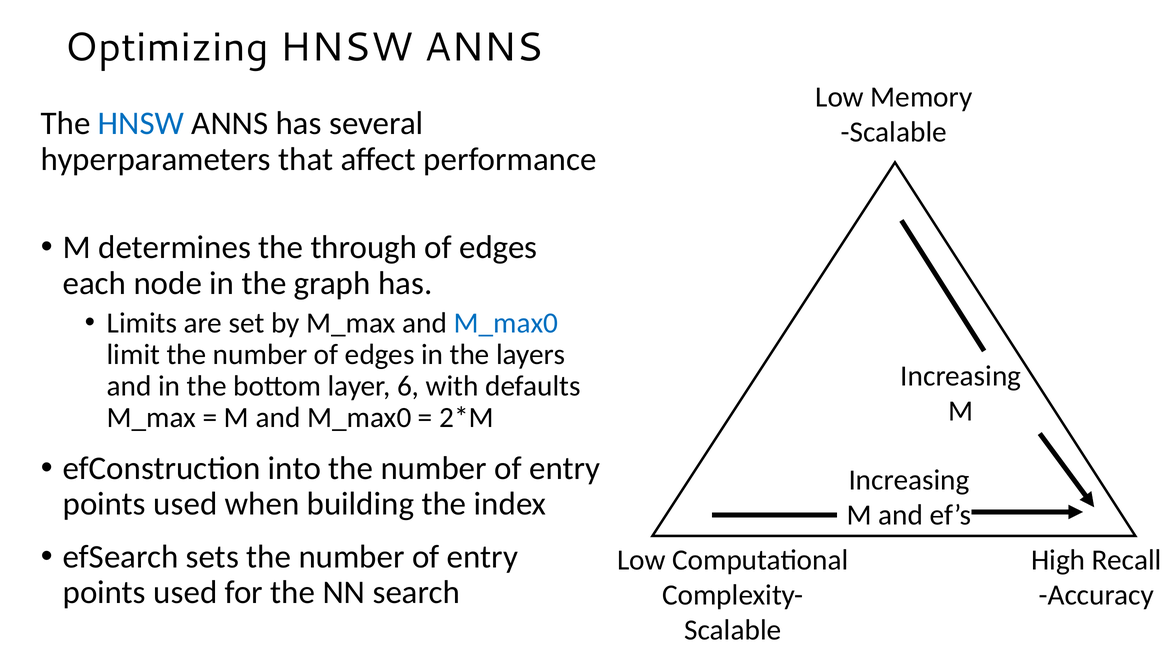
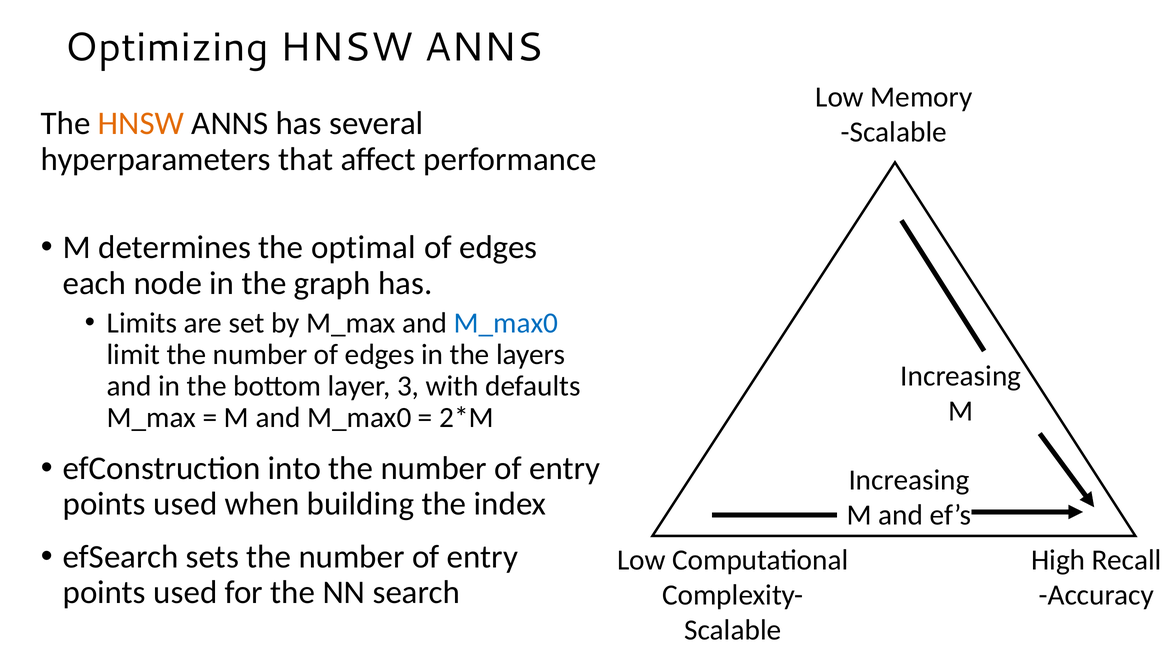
HNSW at (141, 124) colour: blue -> orange
through: through -> optimal
6: 6 -> 3
